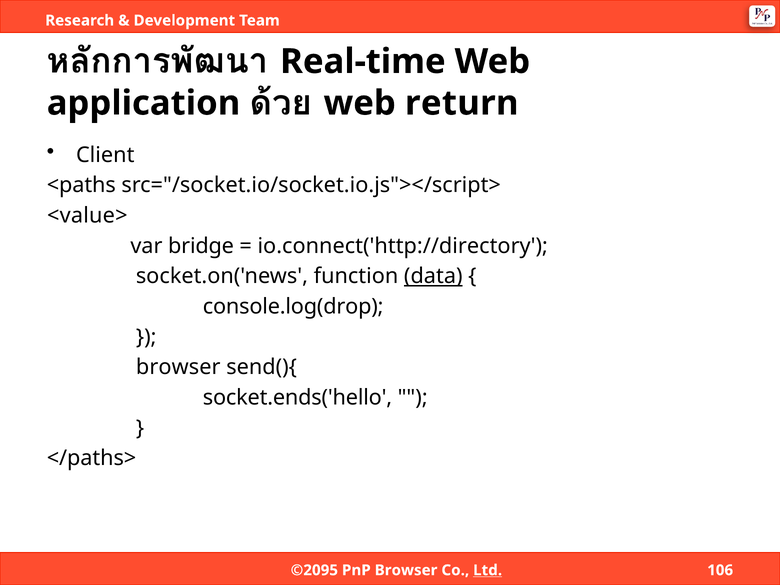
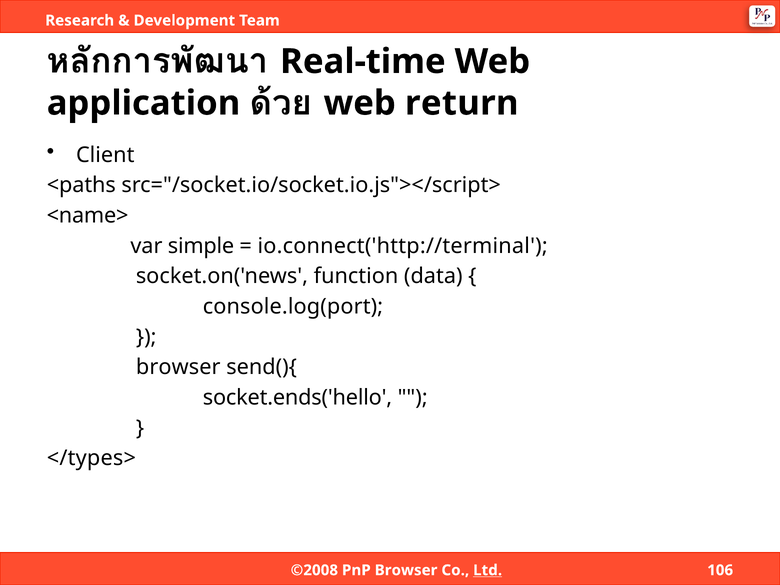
<value>: <value> -> <name>
bridge: bridge -> simple
io.connect('http://directory: io.connect('http://directory -> io.connect('http://terminal
data underline: present -> none
console.log(drop: console.log(drop -> console.log(port
</paths>: </paths> -> </types>
©2095: ©2095 -> ©2008
